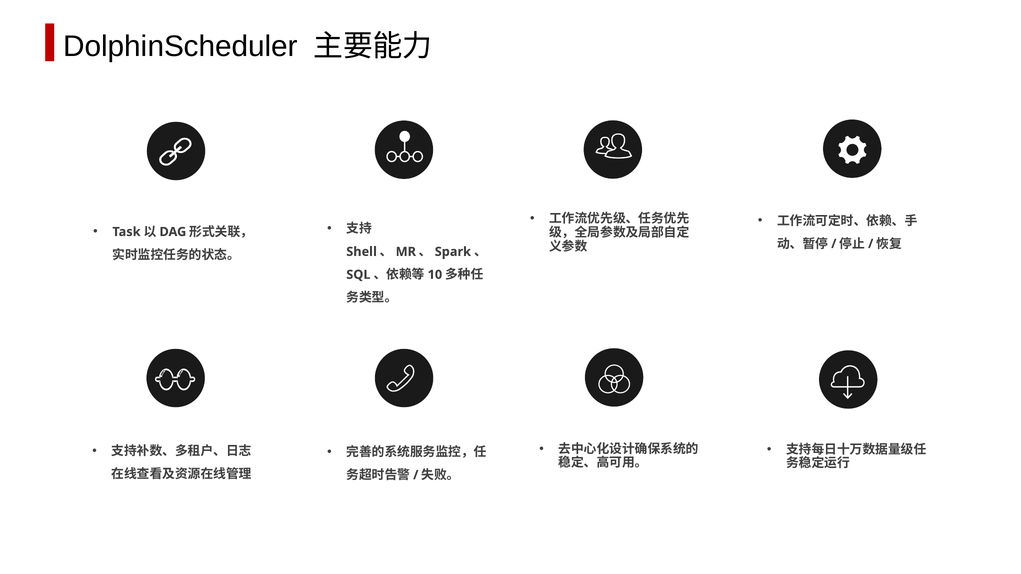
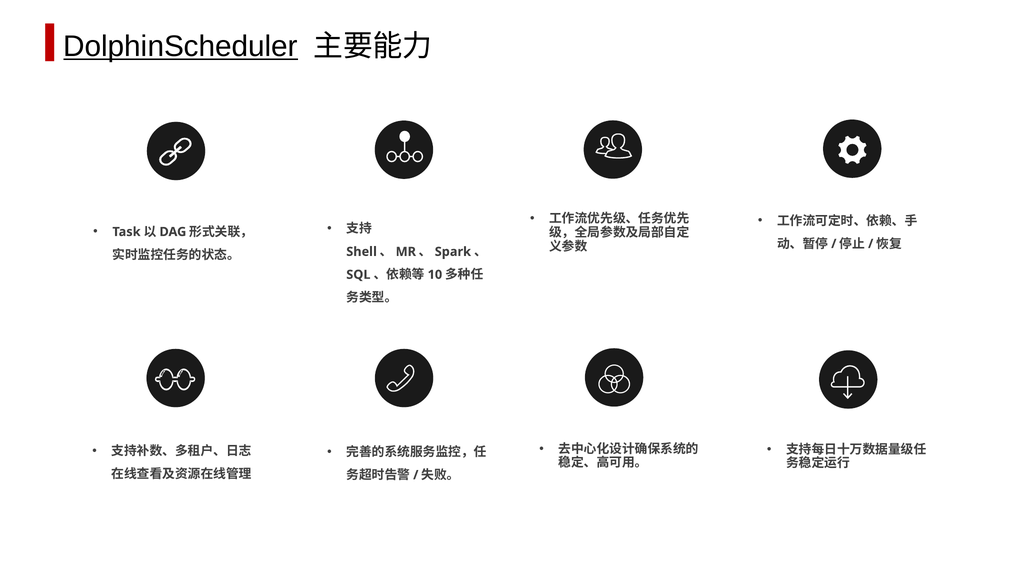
DolphinScheduler underline: none -> present
